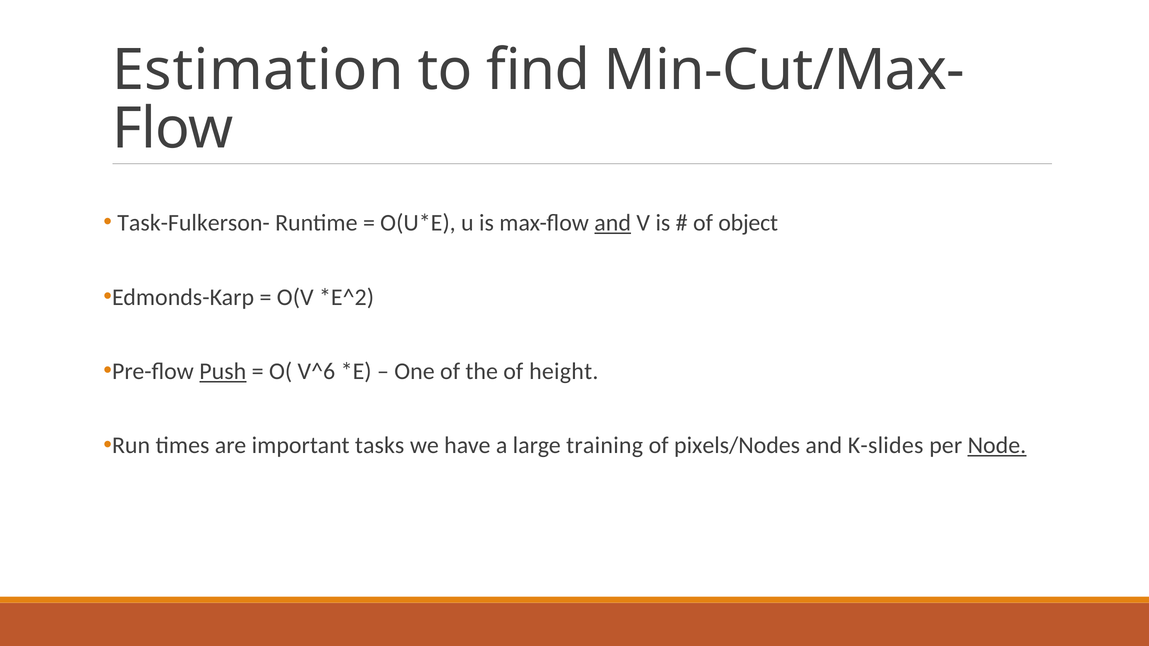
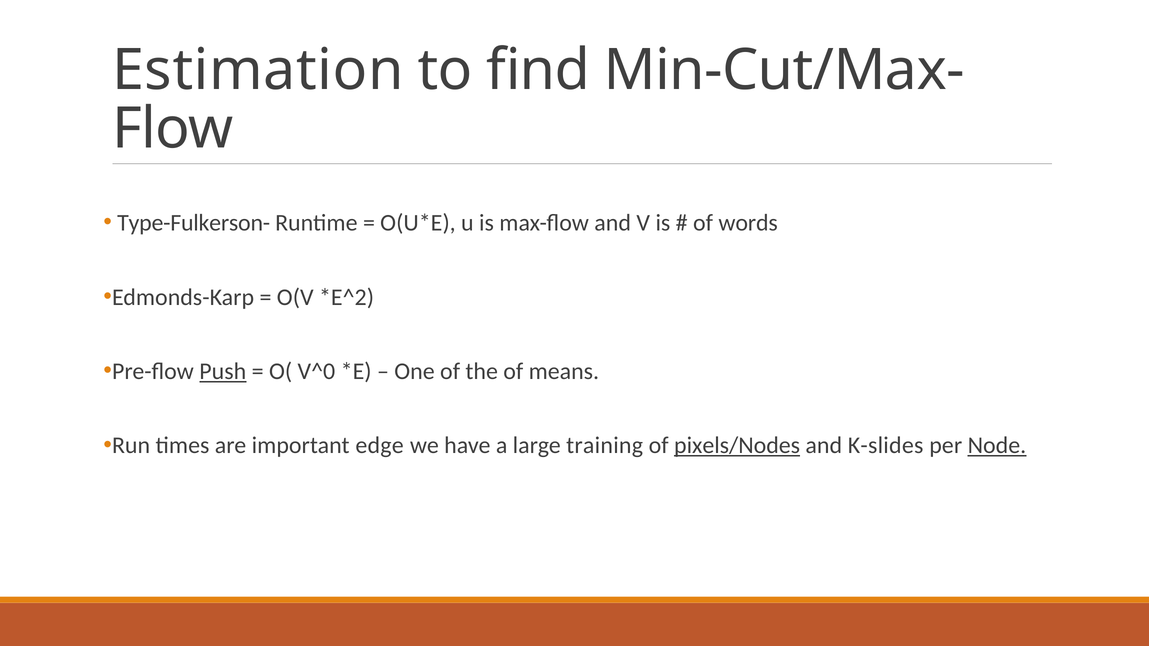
Task-Fulkerson-: Task-Fulkerson- -> Type-Fulkerson-
and at (613, 223) underline: present -> none
object: object -> words
V^6: V^6 -> V^0
height: height -> means
tasks: tasks -> edge
pixels/Nodes underline: none -> present
